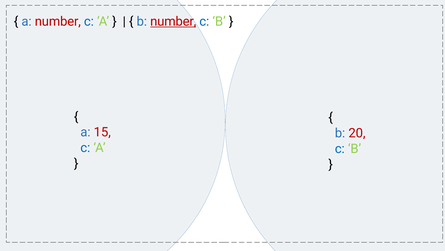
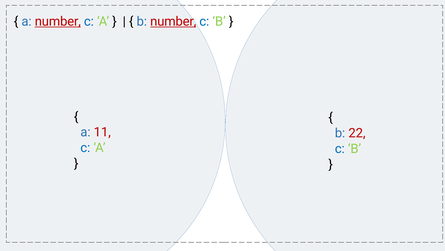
number at (58, 21) underline: none -> present
15: 15 -> 11
20: 20 -> 22
